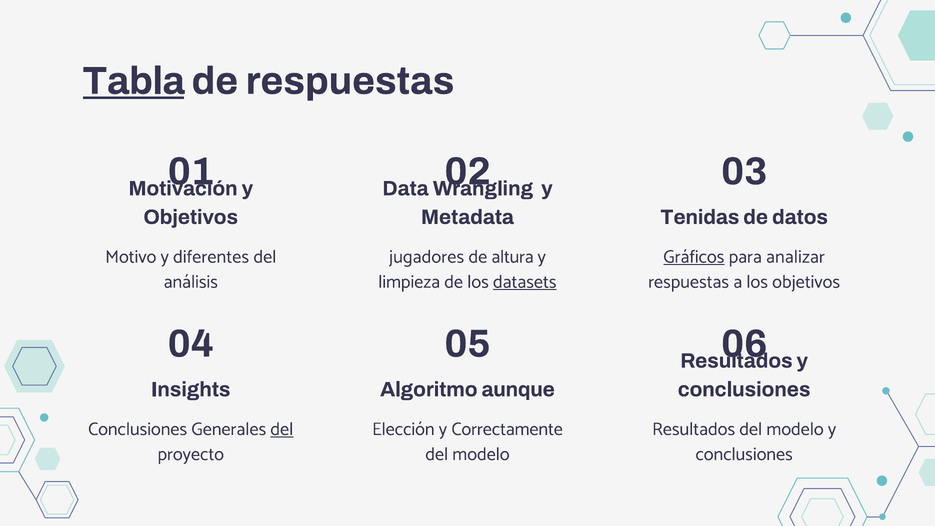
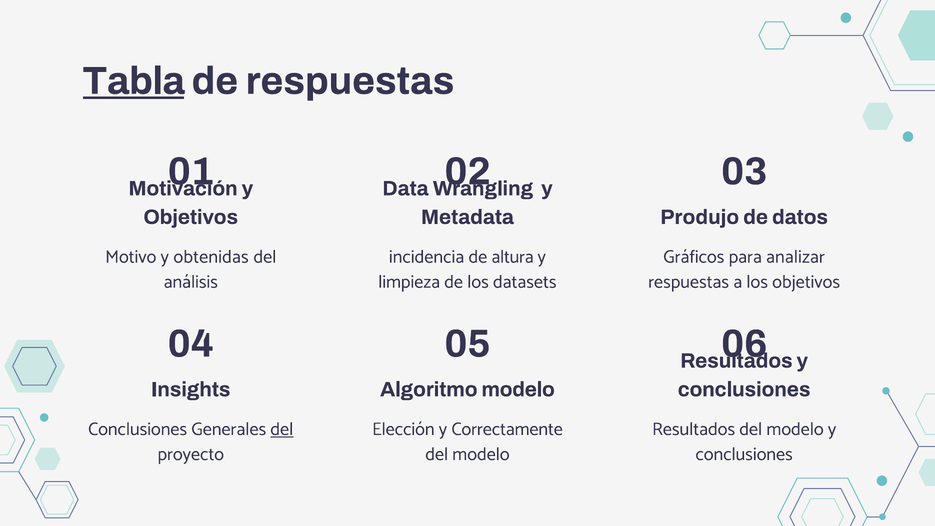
Tenidas: Tenidas -> Produjo
diferentes: diferentes -> obtenidas
jugadores: jugadores -> incidencia
Gráficos underline: present -> none
datasets underline: present -> none
Algoritmo aunque: aunque -> modelo
